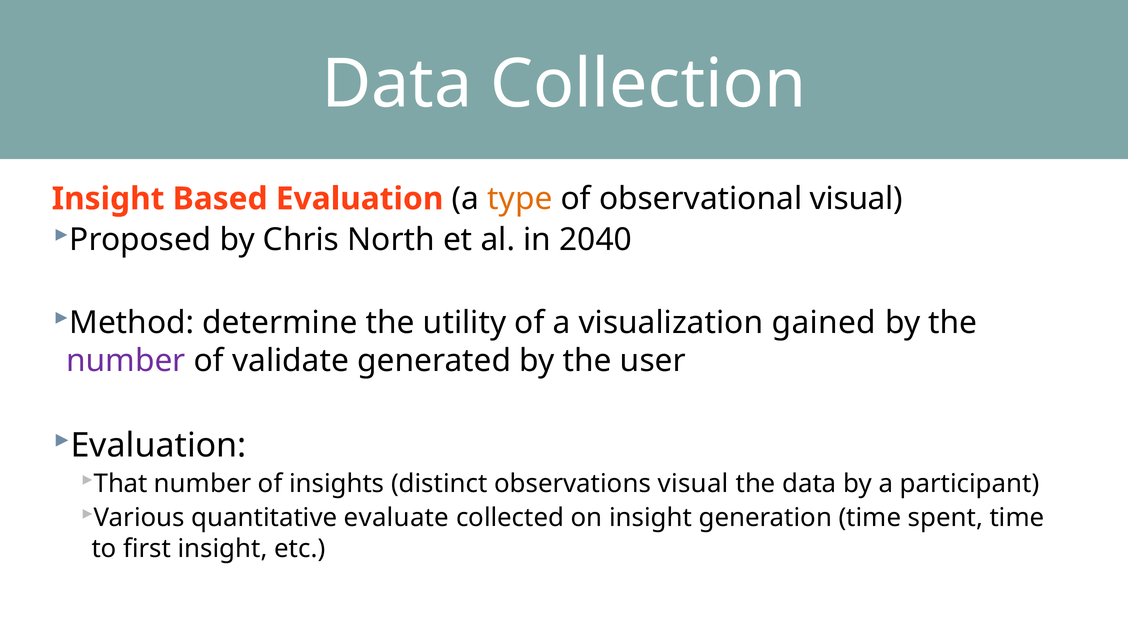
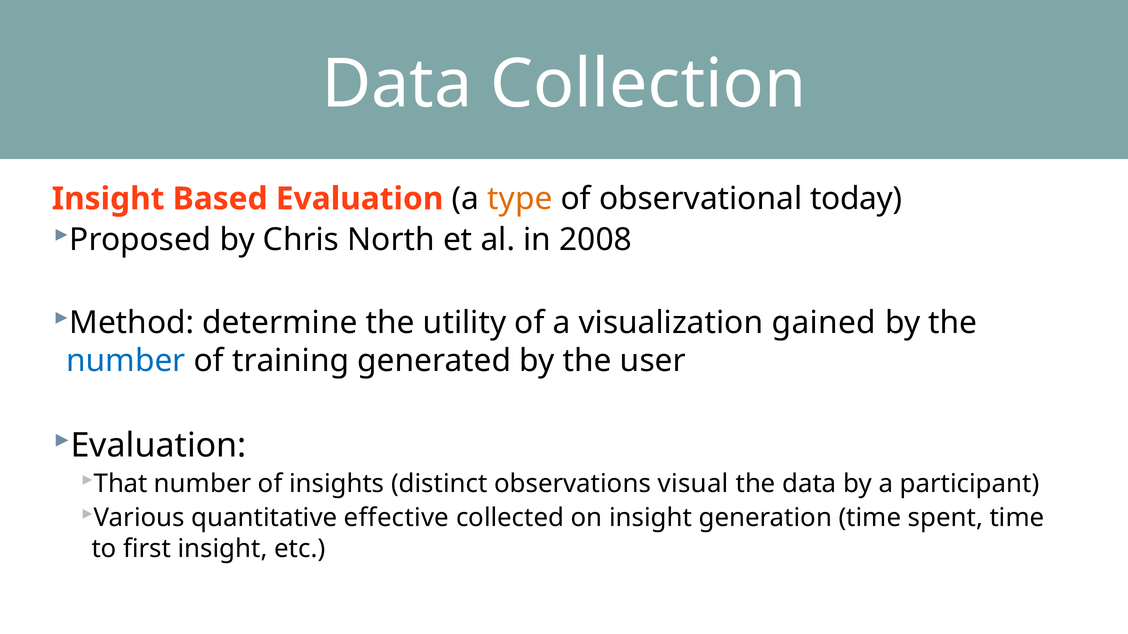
observational visual: visual -> today
2040: 2040 -> 2008
number at (126, 361) colour: purple -> blue
validate: validate -> training
evaluate: evaluate -> effective
